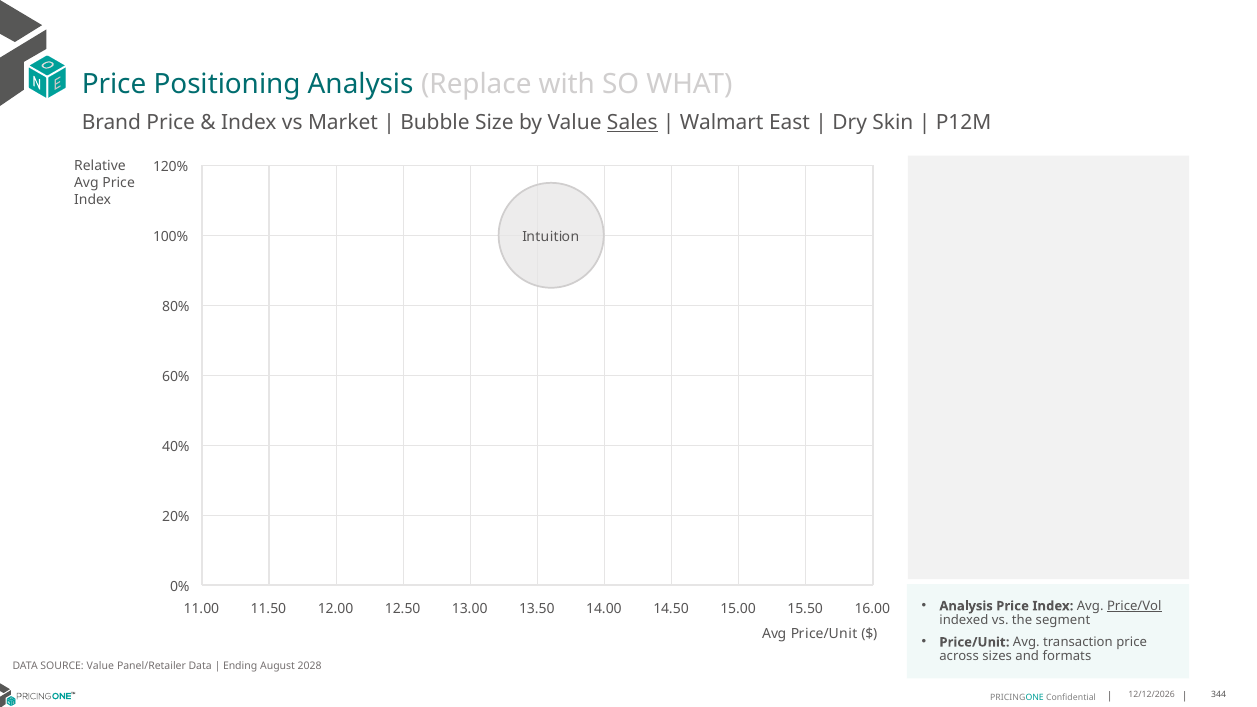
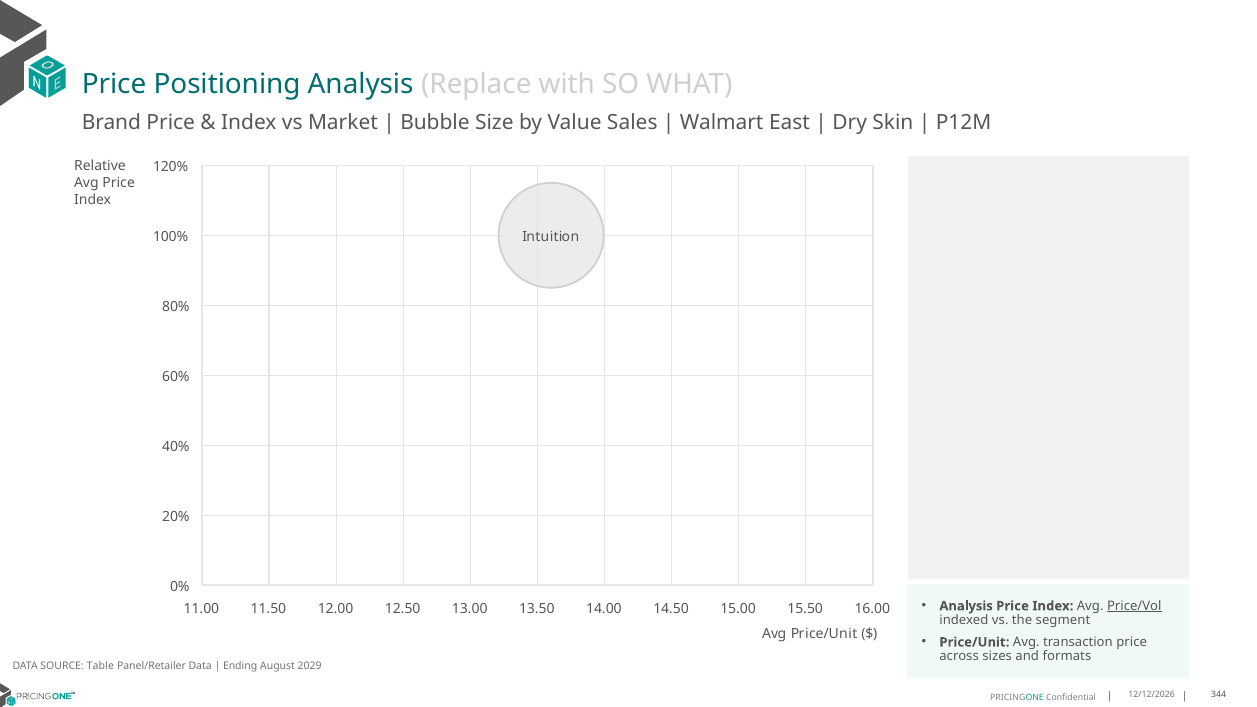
Sales underline: present -> none
SOURCE Value: Value -> Table
2028: 2028 -> 2029
